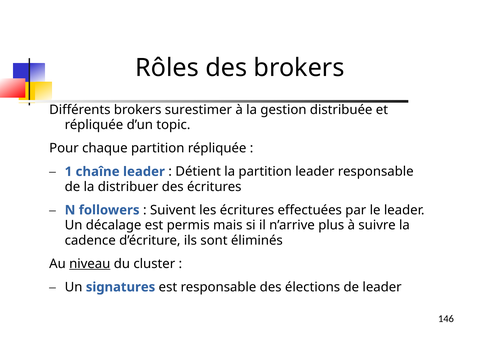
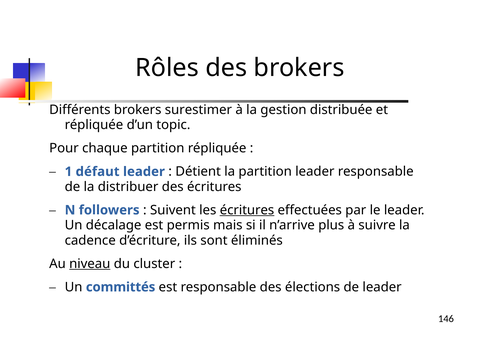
chaîne: chaîne -> défaut
écritures at (247, 210) underline: none -> present
signatures: signatures -> committés
